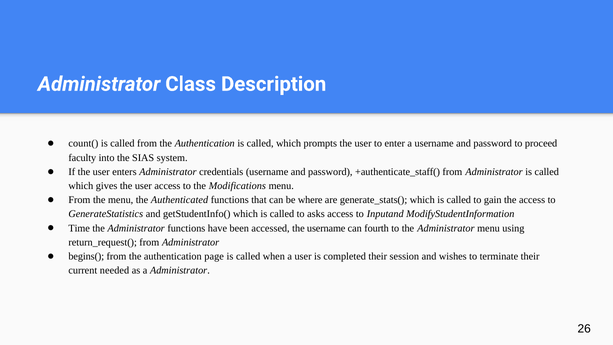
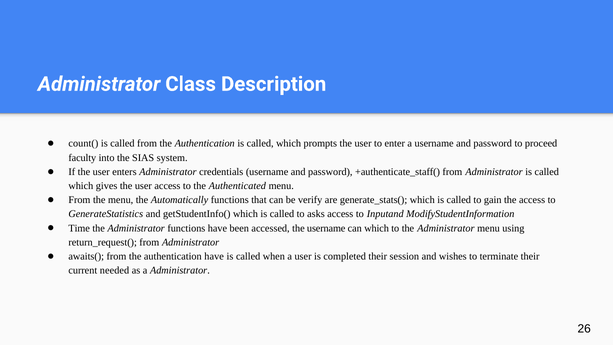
Modifications: Modifications -> Authenticated
Authenticated: Authenticated -> Automatically
where: where -> verify
can fourth: fourth -> which
begins(: begins( -> awaits(
authentication page: page -> have
